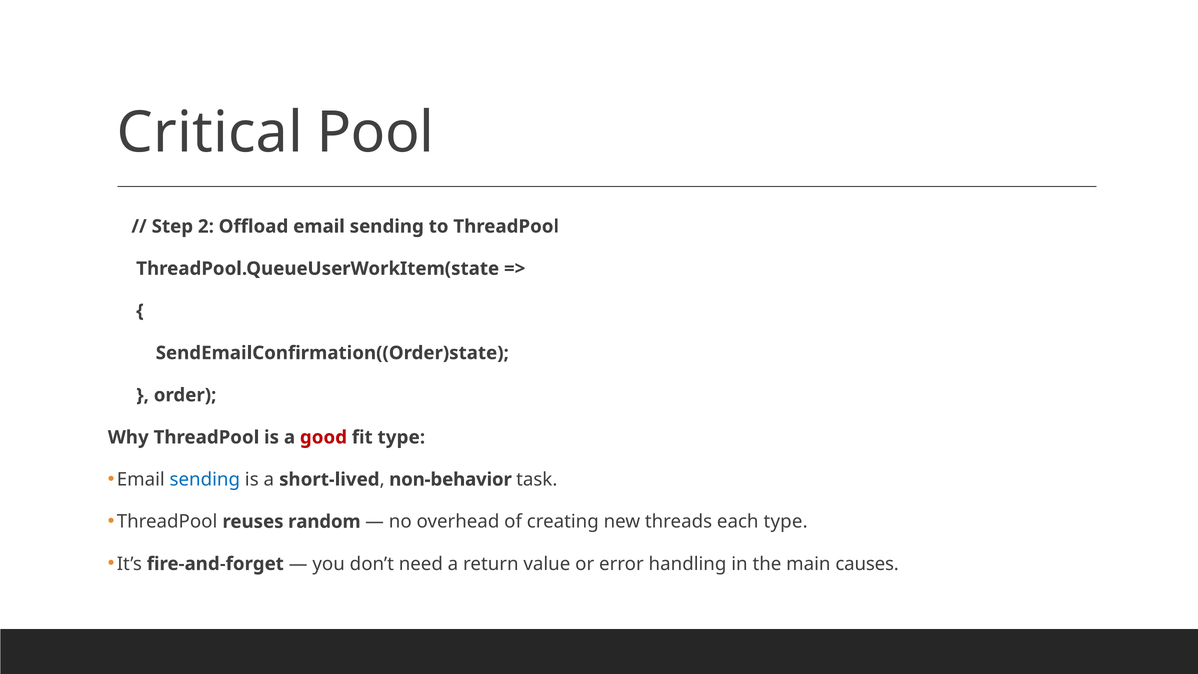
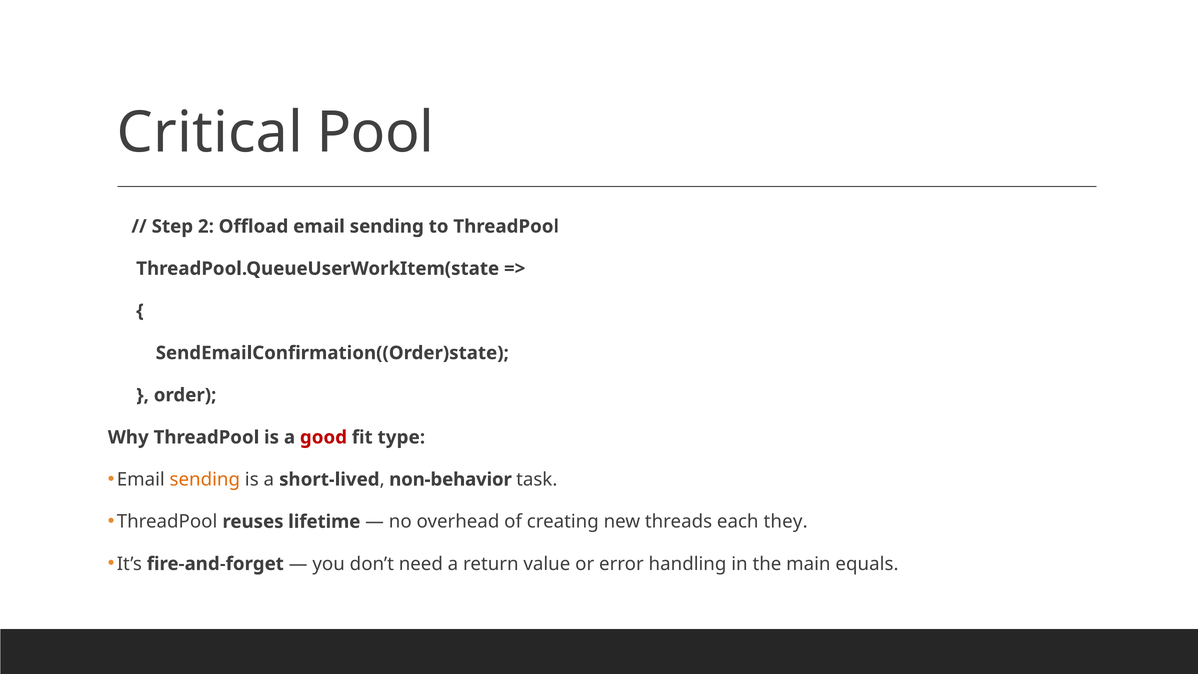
sending at (205, 479) colour: blue -> orange
random: random -> lifetime
each type: type -> they
causes: causes -> equals
